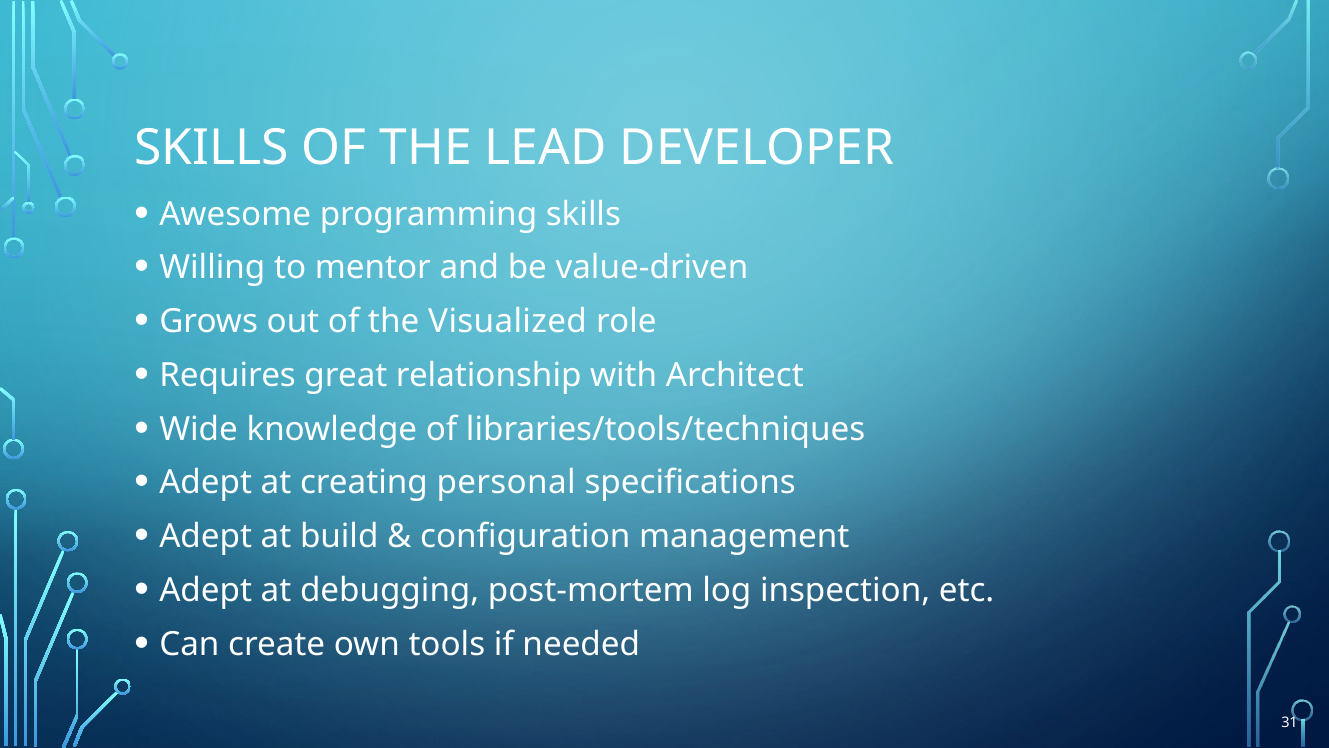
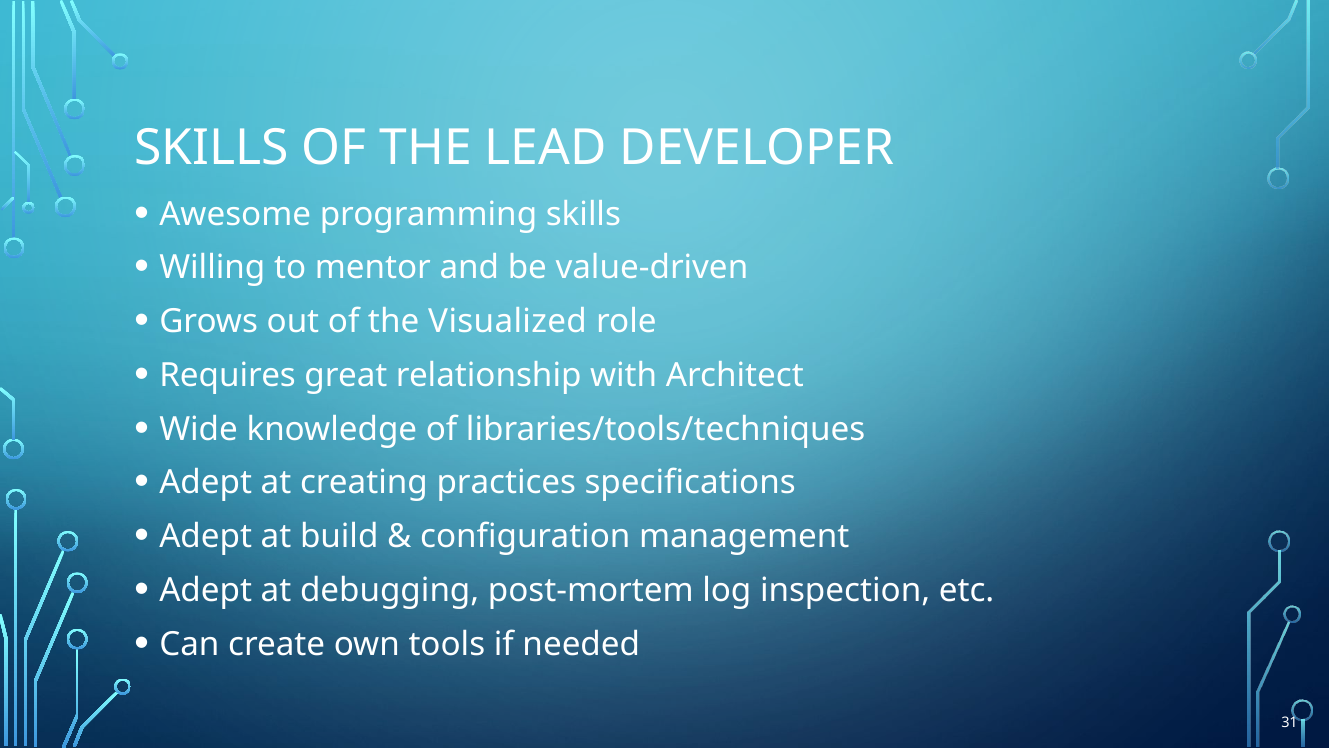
personal: personal -> practices
